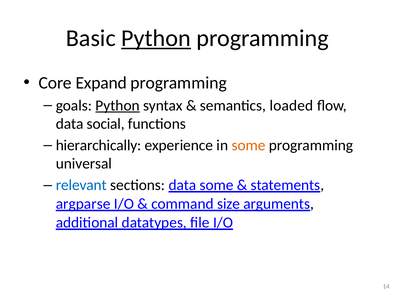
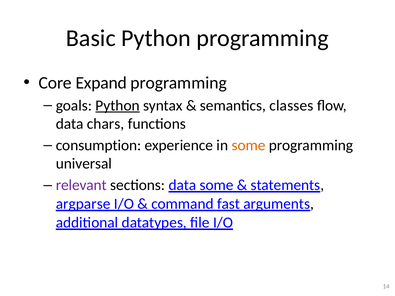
Python at (156, 38) underline: present -> none
loaded: loaded -> classes
social: social -> chars
hierarchically: hierarchically -> consumption
relevant colour: blue -> purple
size: size -> fast
